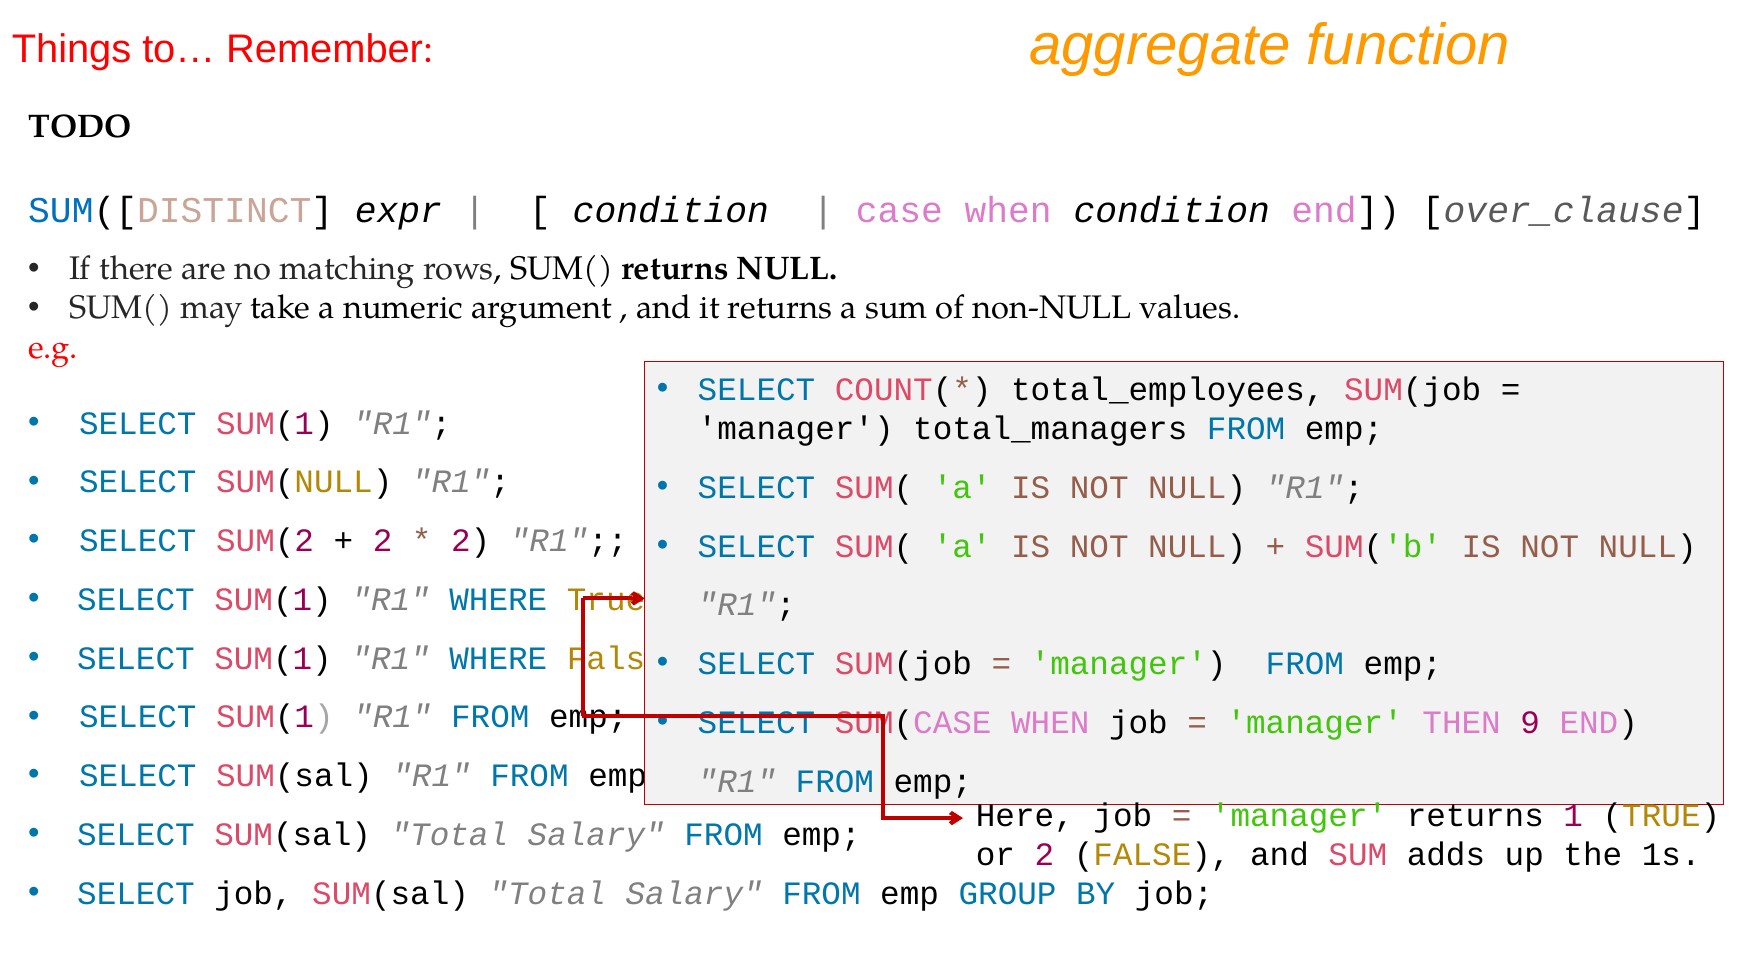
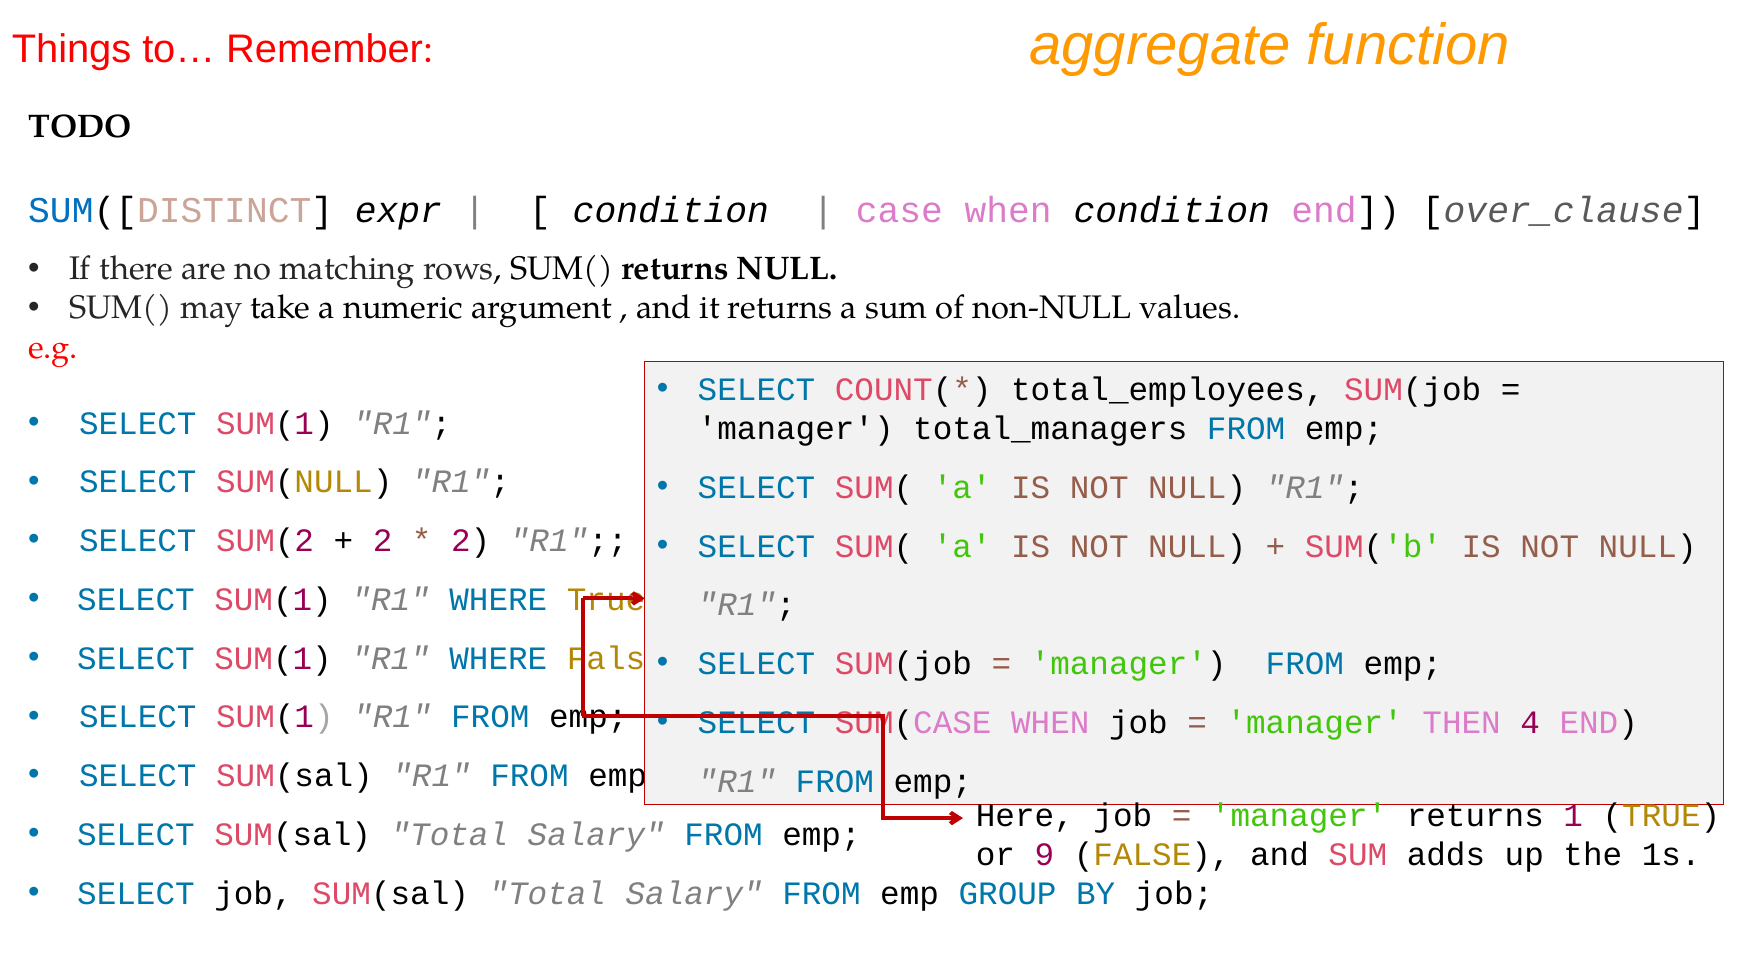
9: 9 -> 4
or 2: 2 -> 9
